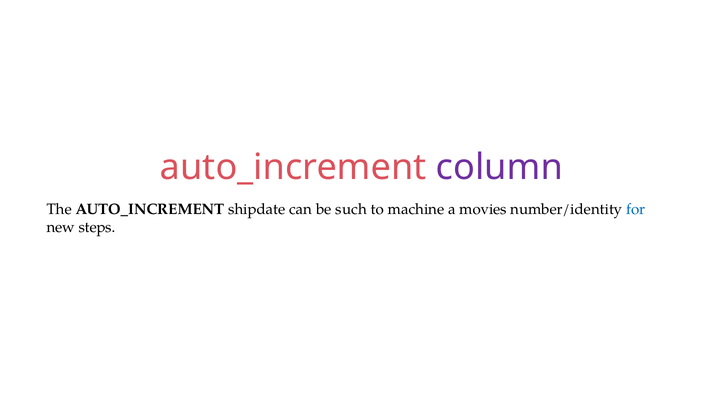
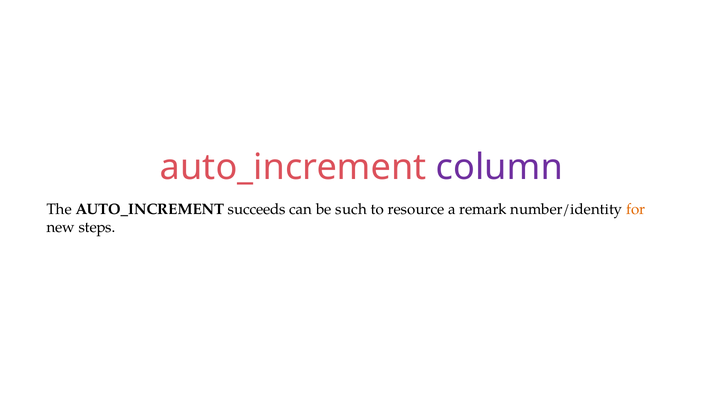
shipdate: shipdate -> succeeds
machine: machine -> resource
movies: movies -> remark
for colour: blue -> orange
